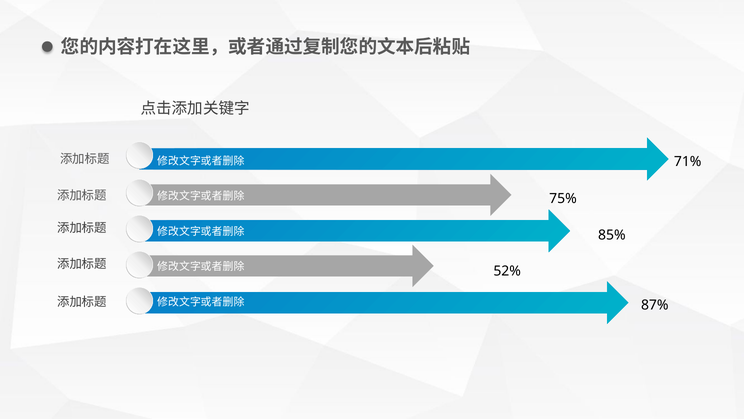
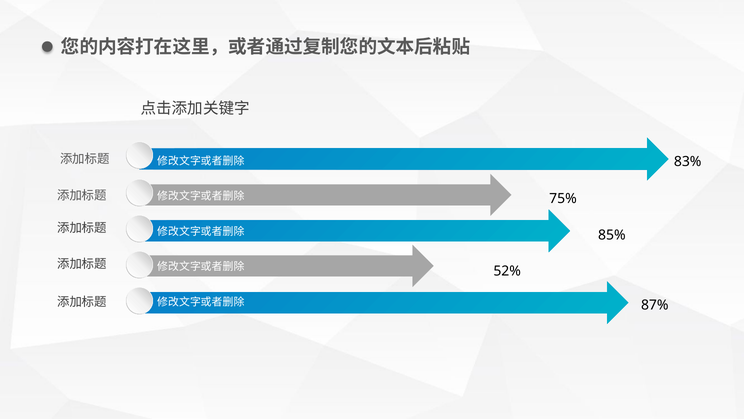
71%: 71% -> 83%
